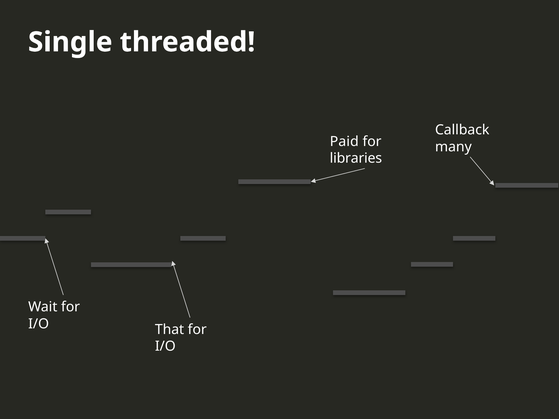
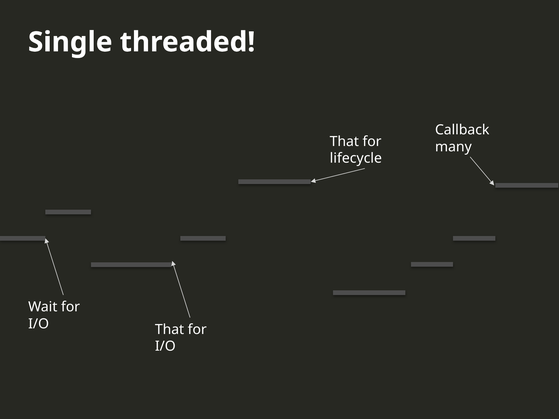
Paid at (344, 142): Paid -> That
libraries: libraries -> lifecycle
